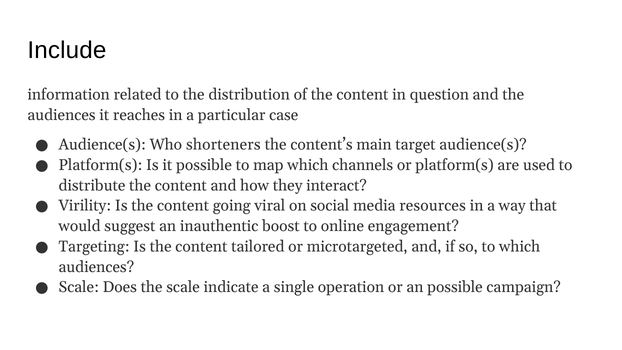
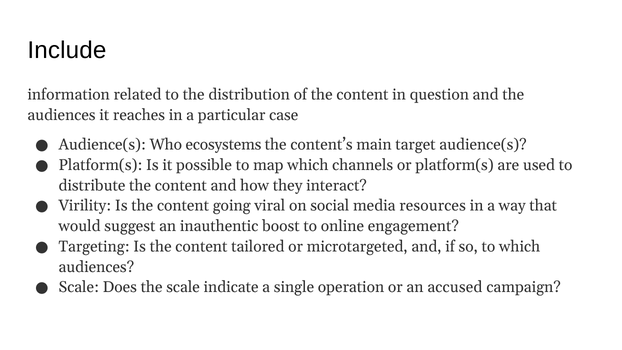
shorteners: shorteners -> ecosystems
an possible: possible -> accused
